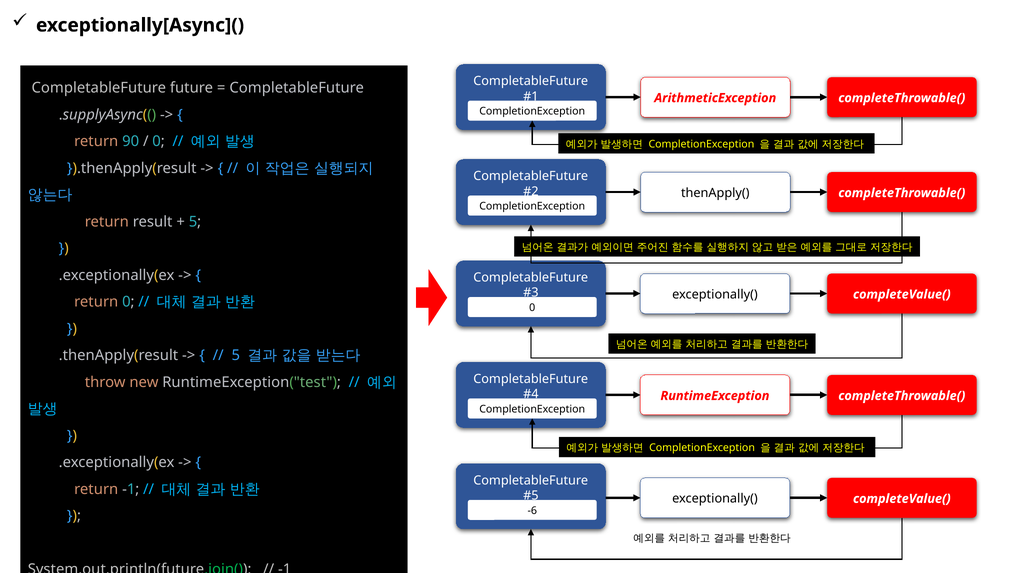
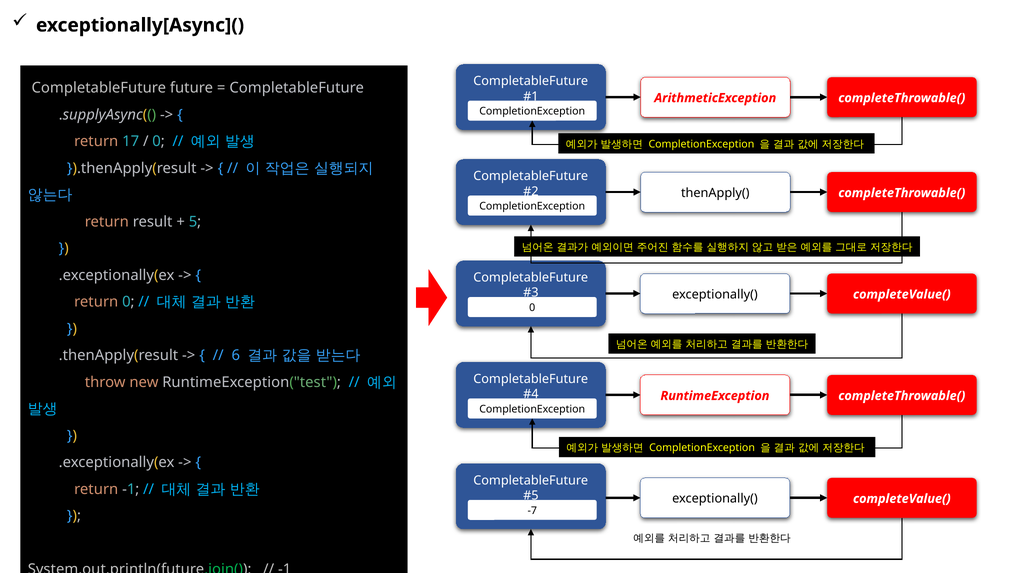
90: 90 -> 17
5 at (236, 355): 5 -> 6
-6: -6 -> -7
